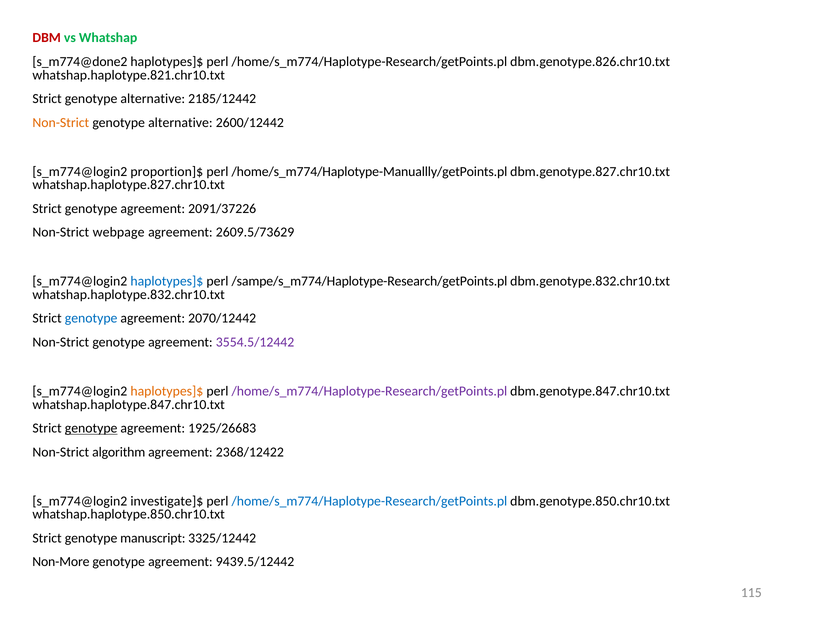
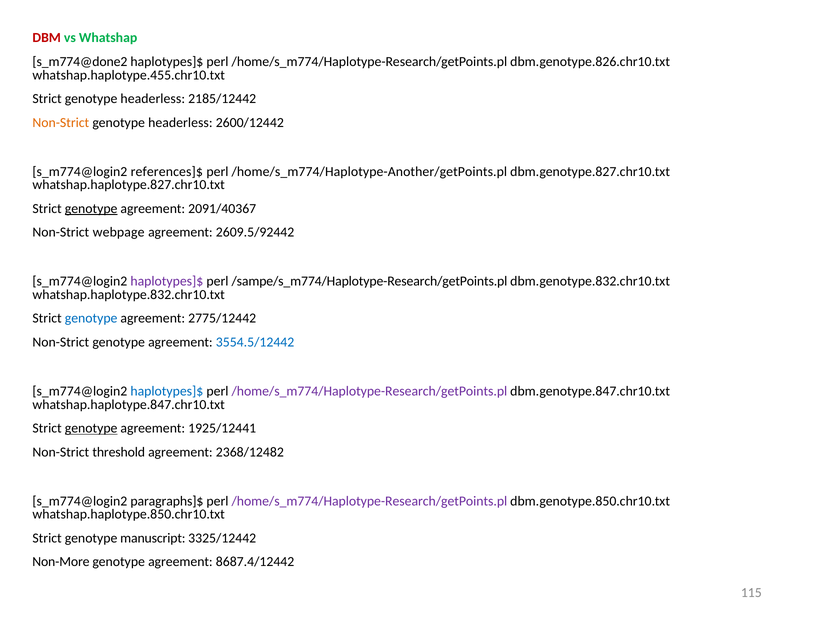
whatshap.haplotype.821.chr10.txt: whatshap.haplotype.821.chr10.txt -> whatshap.haplotype.455.chr10.txt
Strict genotype alternative: alternative -> headerless
alternative at (180, 122): alternative -> headerless
proportion]$: proportion]$ -> references]$
/home/s_m774/Haplotype-Manuallly/getPoints.pl: /home/s_m774/Haplotype-Manuallly/getPoints.pl -> /home/s_m774/Haplotype-Another/getPoints.pl
genotype at (91, 208) underline: none -> present
2091/37226: 2091/37226 -> 2091/40367
2609.5/73629: 2609.5/73629 -> 2609.5/92442
haplotypes]$ at (167, 281) colour: blue -> purple
2070/12442: 2070/12442 -> 2775/12442
3554.5/12442 colour: purple -> blue
haplotypes]$ at (167, 391) colour: orange -> blue
1925/26683: 1925/26683 -> 1925/12441
algorithm: algorithm -> threshold
2368/12422: 2368/12422 -> 2368/12482
investigate]$: investigate]$ -> paragraphs]$
/home/s_m774/Haplotype-Research/getPoints.pl at (369, 500) colour: blue -> purple
9439.5/12442: 9439.5/12442 -> 8687.4/12442
